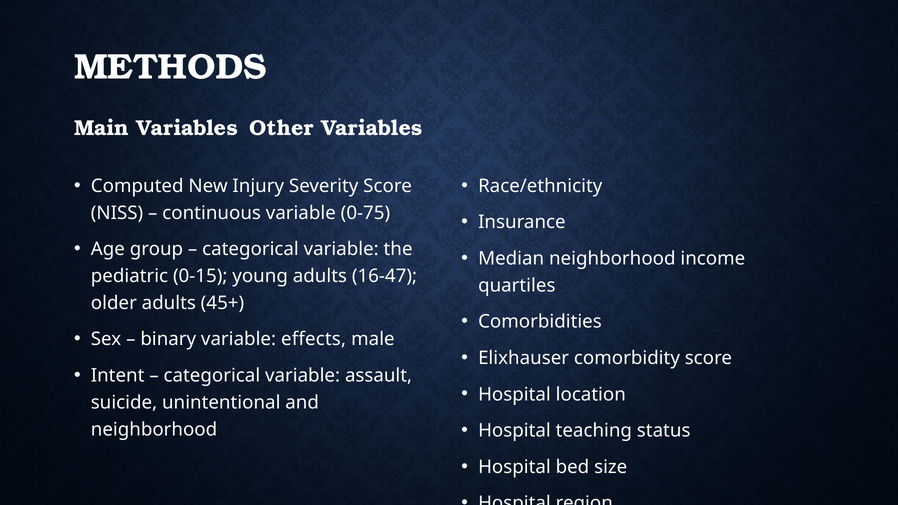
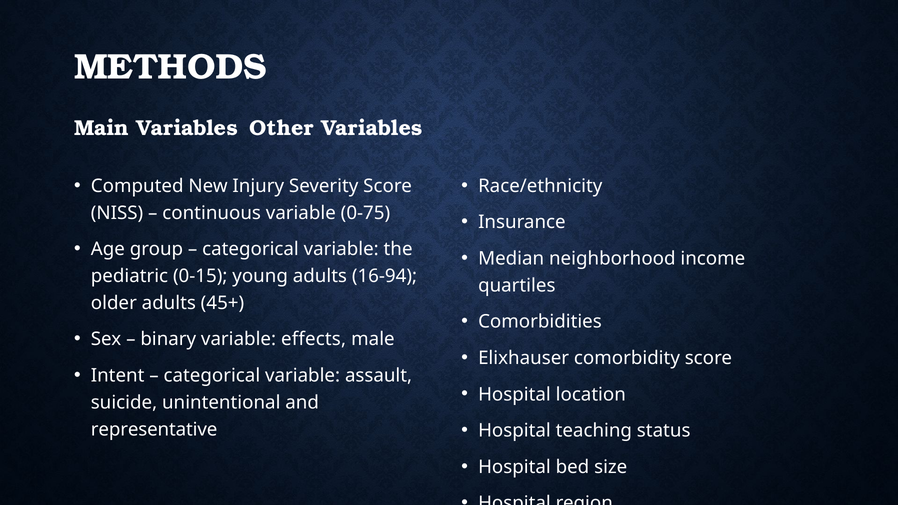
16-47: 16-47 -> 16-94
neighborhood at (154, 430): neighborhood -> representative
